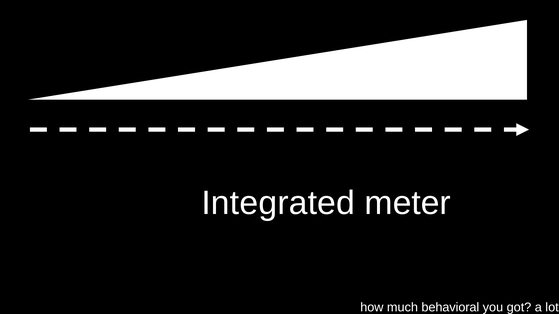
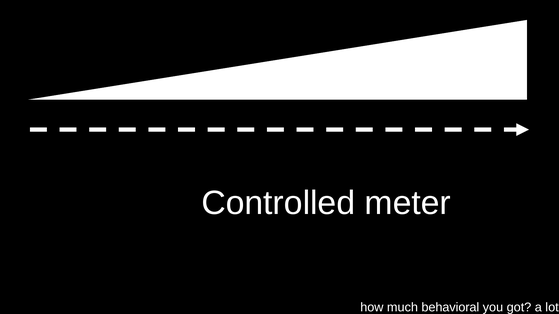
Integrated: Integrated -> Controlled
